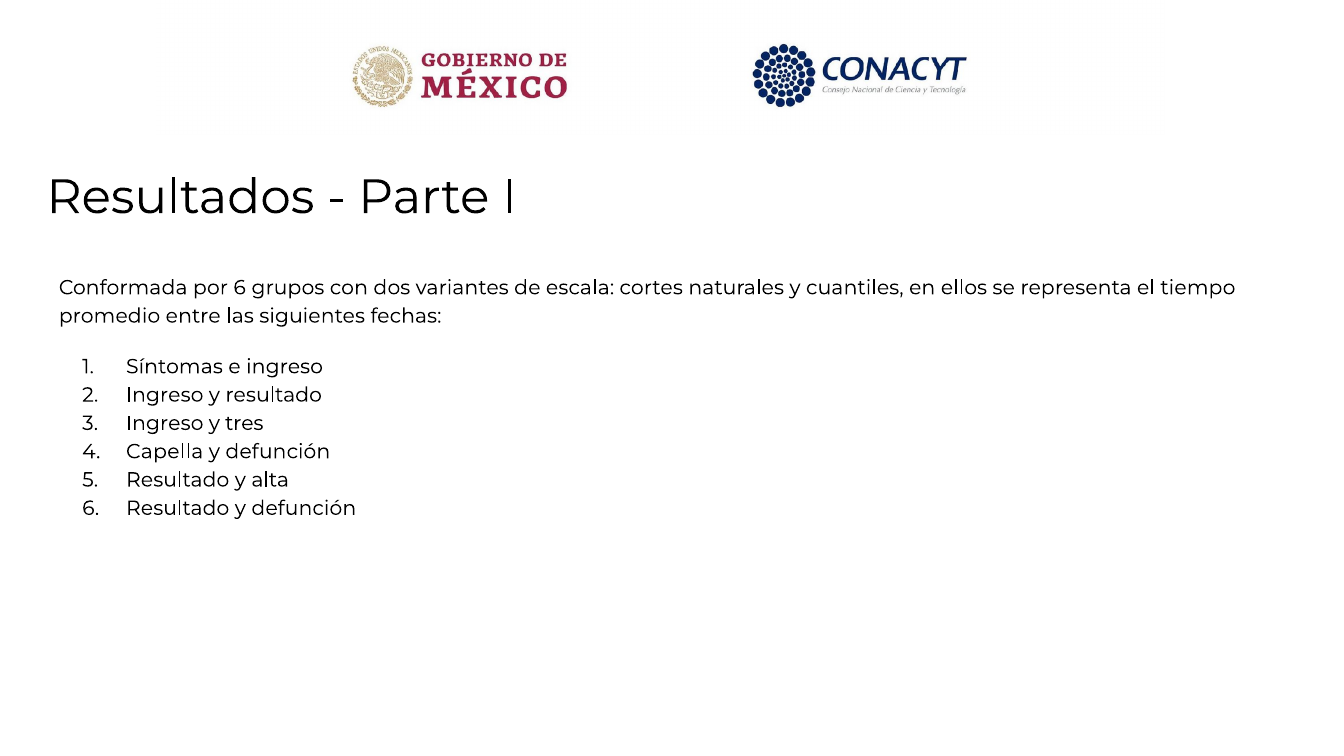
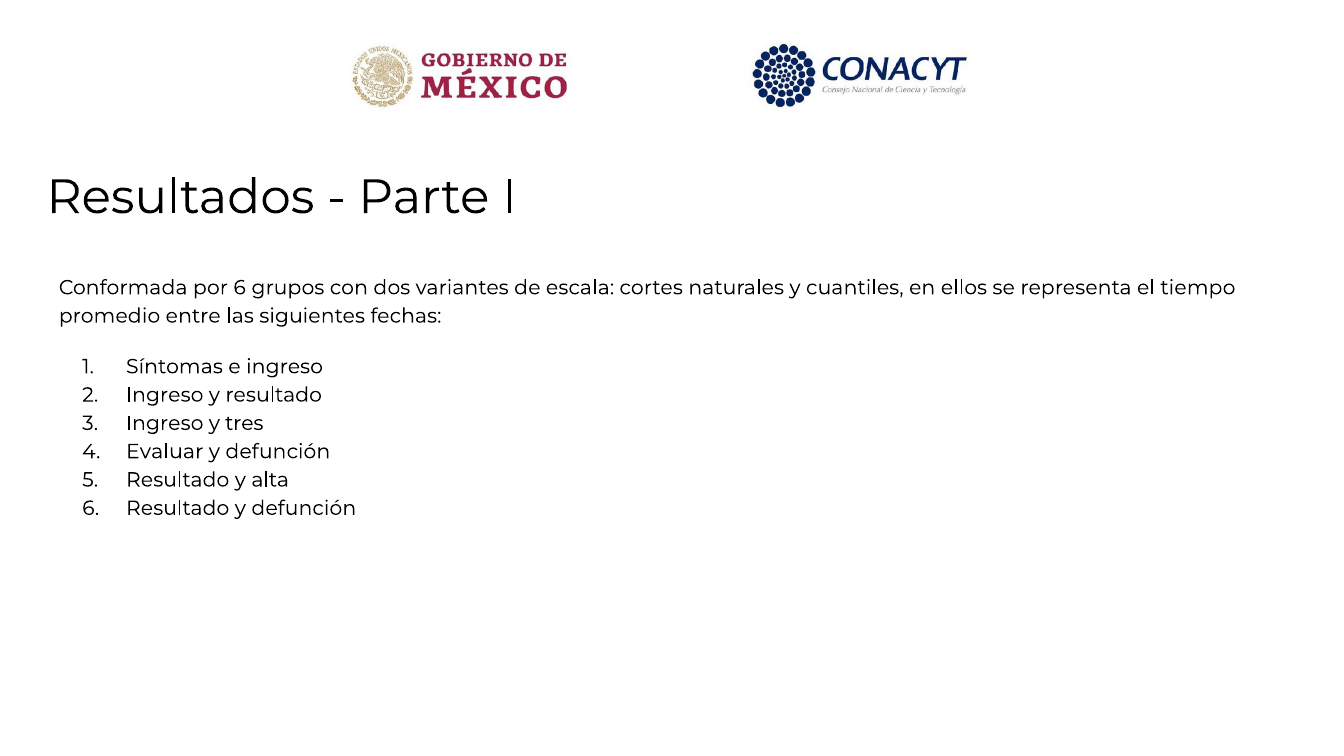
Capella: Capella -> Evaluar
